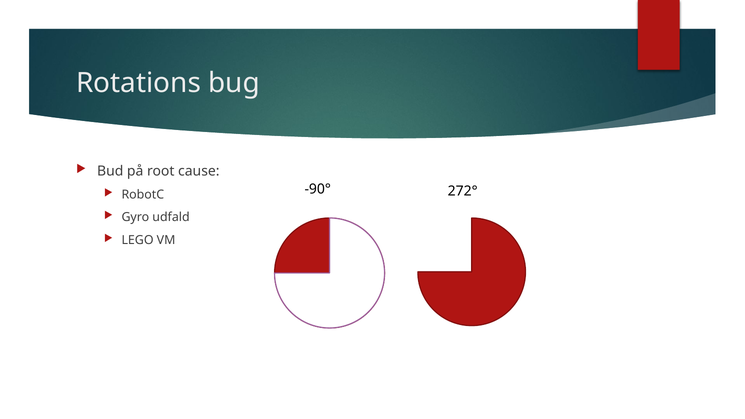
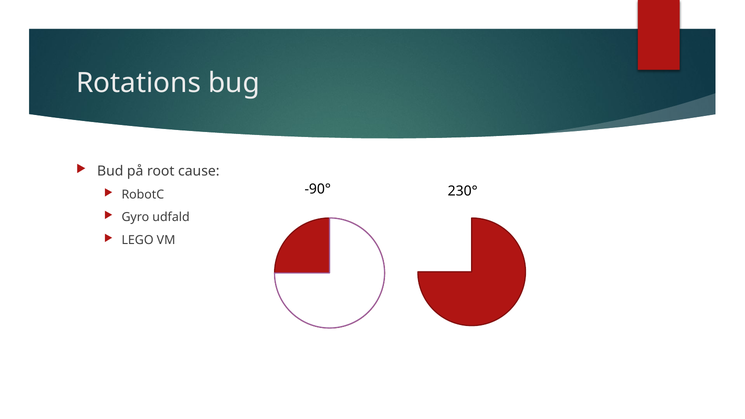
272°: 272° -> 230°
